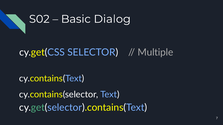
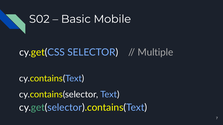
Dialog: Dialog -> Mobile
